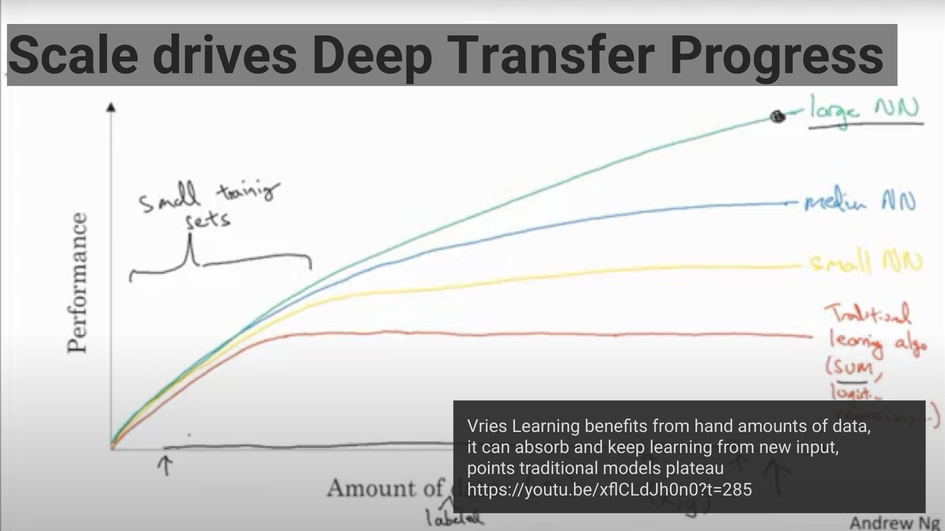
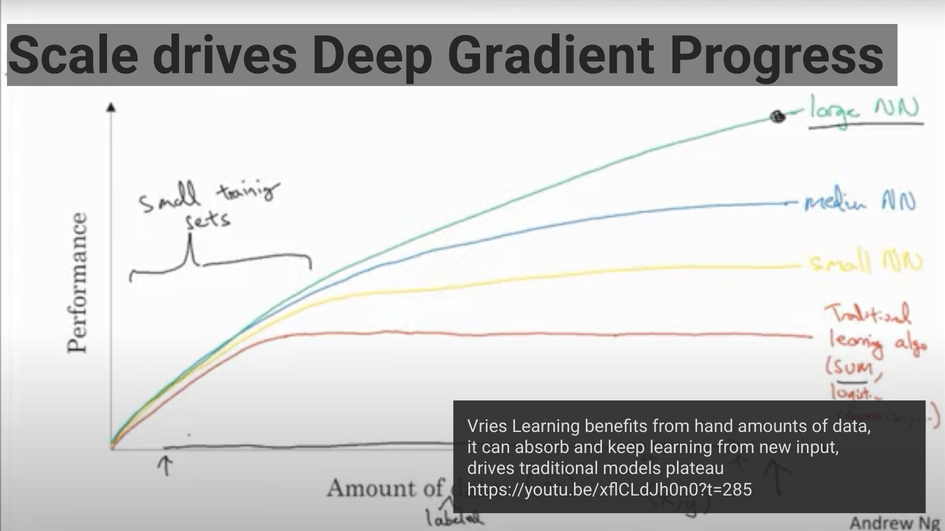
Transfer: Transfer -> Gradient
points at (491, 469): points -> drives
